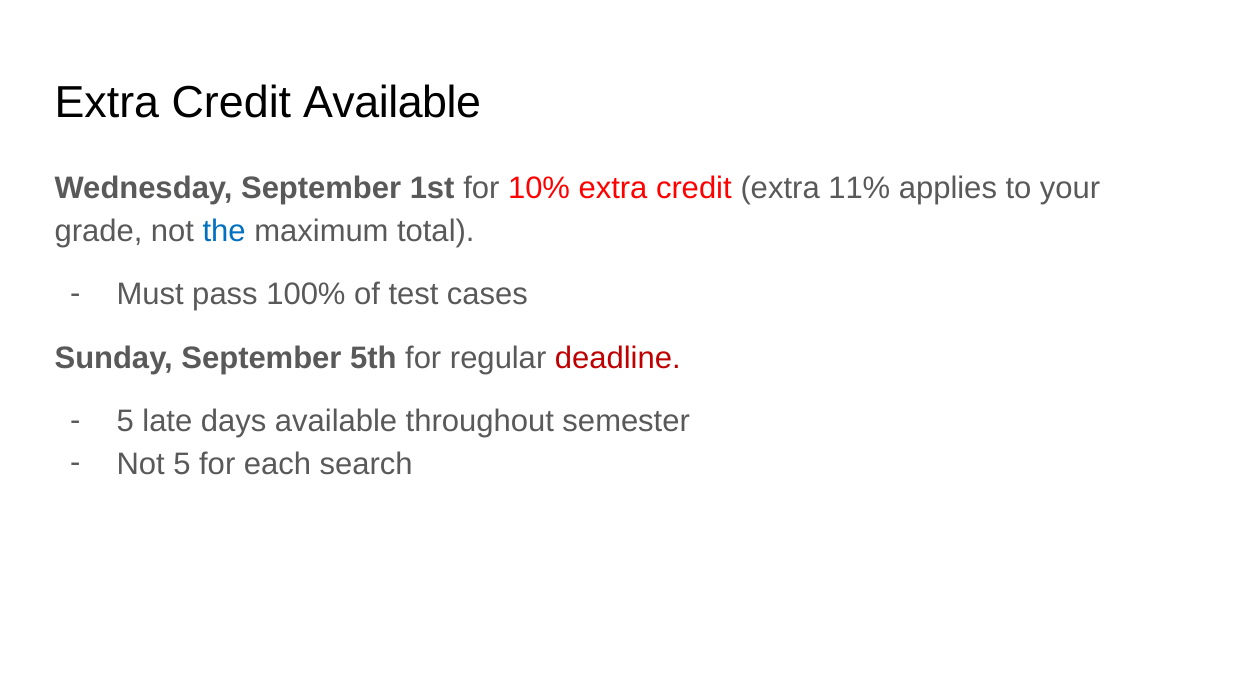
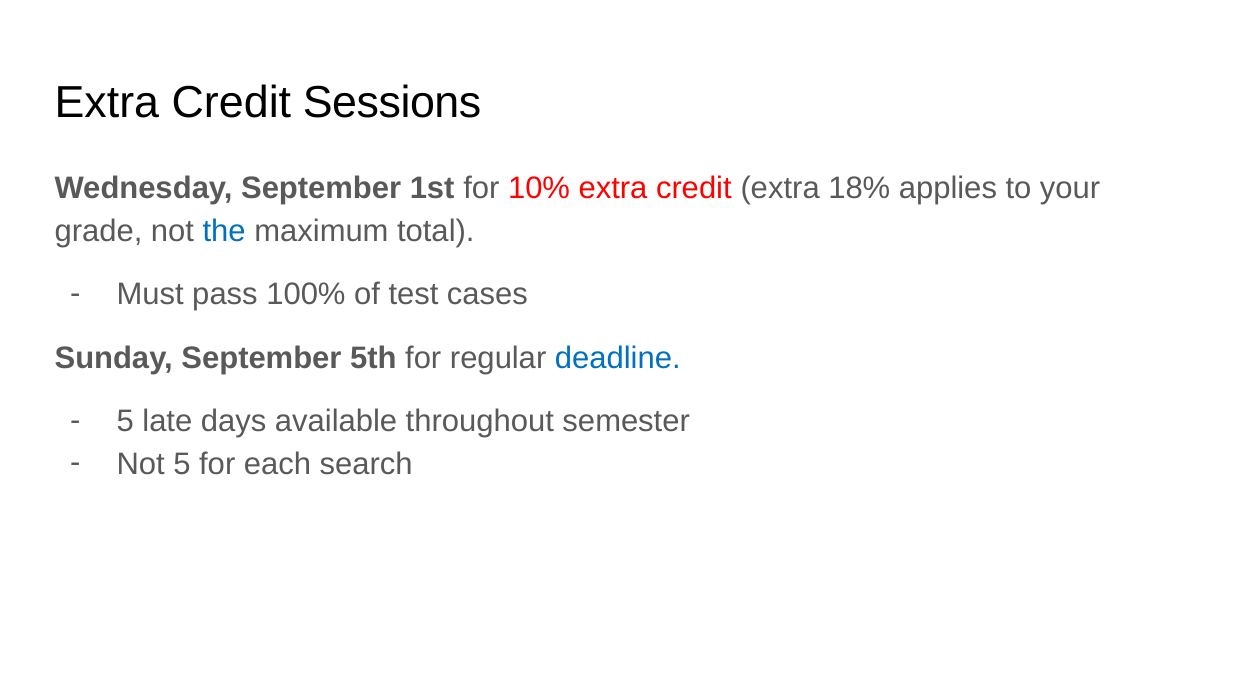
Credit Available: Available -> Sessions
11%: 11% -> 18%
deadline colour: red -> blue
